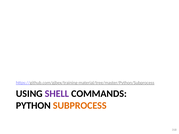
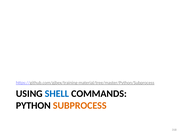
SHELL colour: purple -> blue
